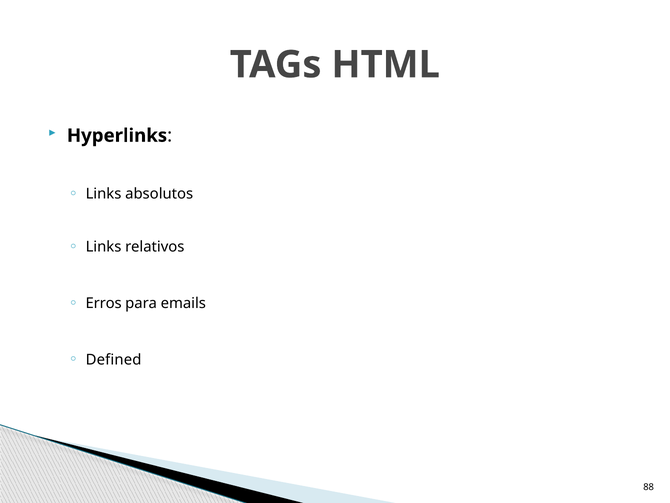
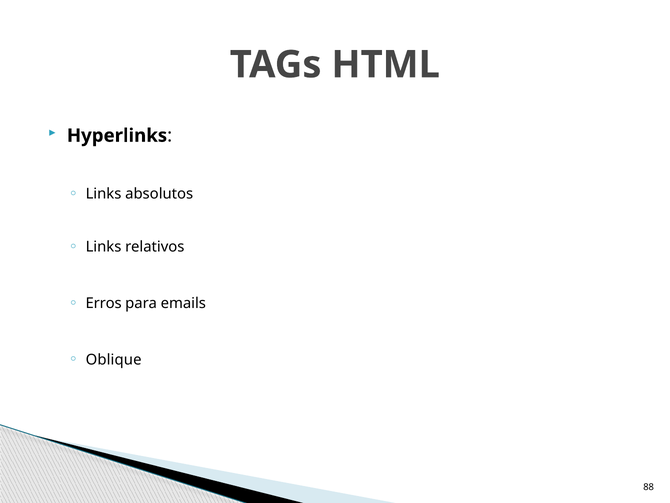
Defined: Defined -> Oblique
